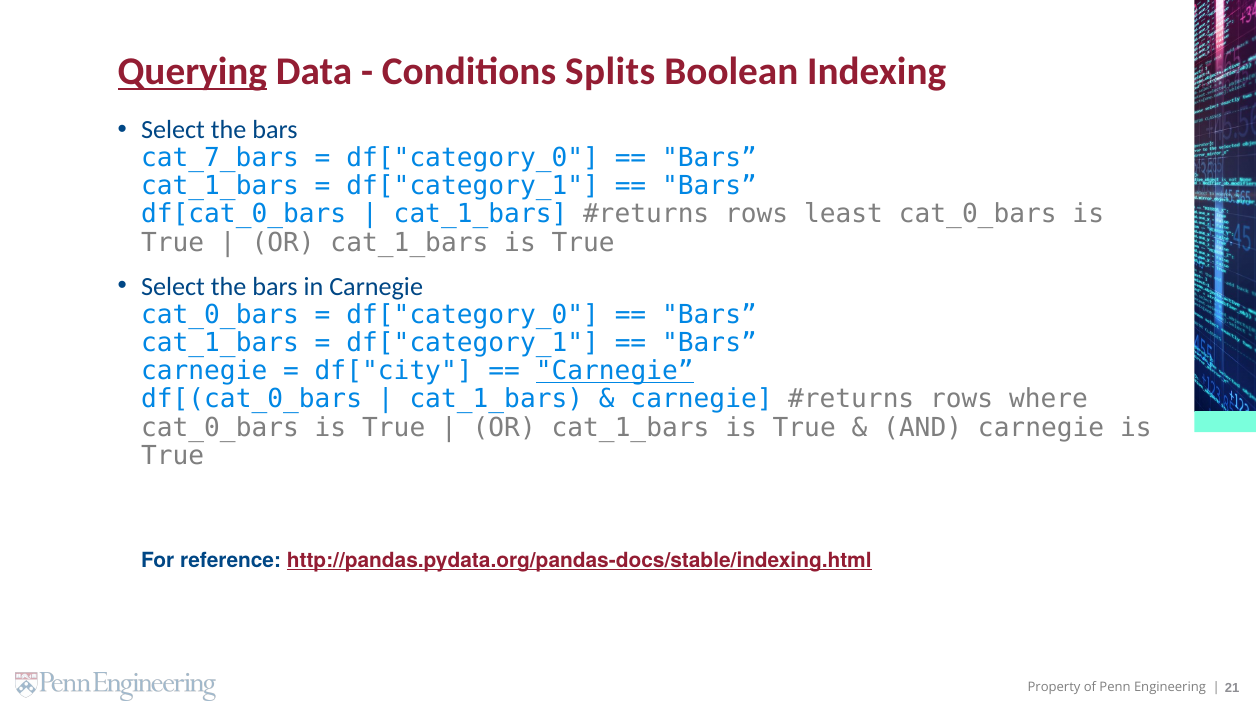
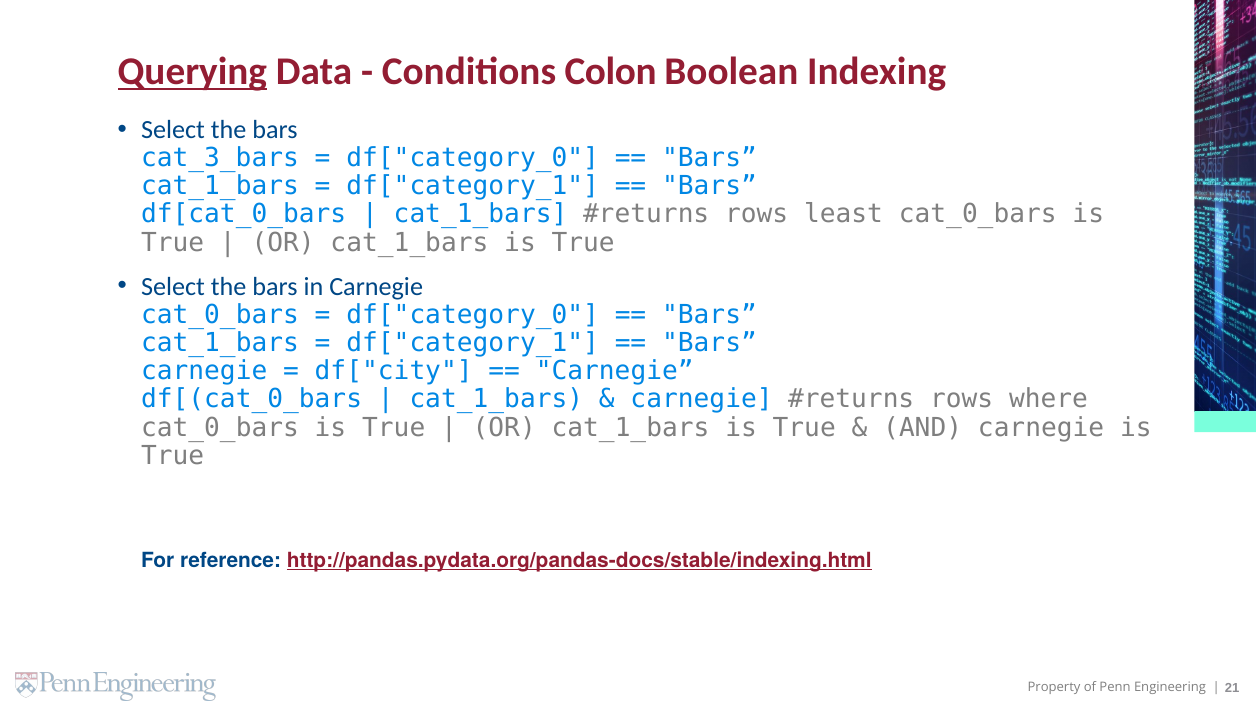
Splits: Splits -> Colon
cat_7_bars: cat_7_bars -> cat_3_bars
Carnegie at (615, 371) underline: present -> none
